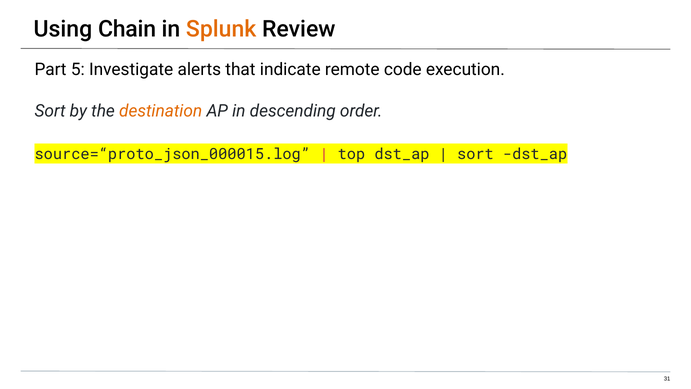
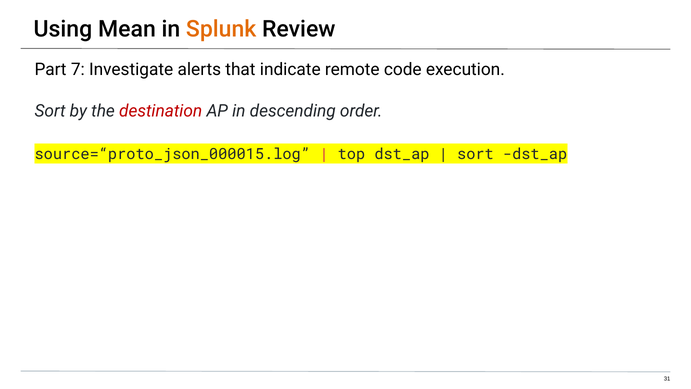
Chain: Chain -> Mean
5: 5 -> 7
destination colour: orange -> red
